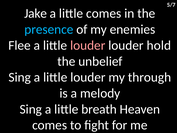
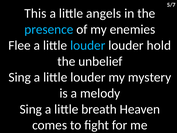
Jake: Jake -> This
little comes: comes -> angels
louder at (88, 45) colour: pink -> light blue
through: through -> mystery
